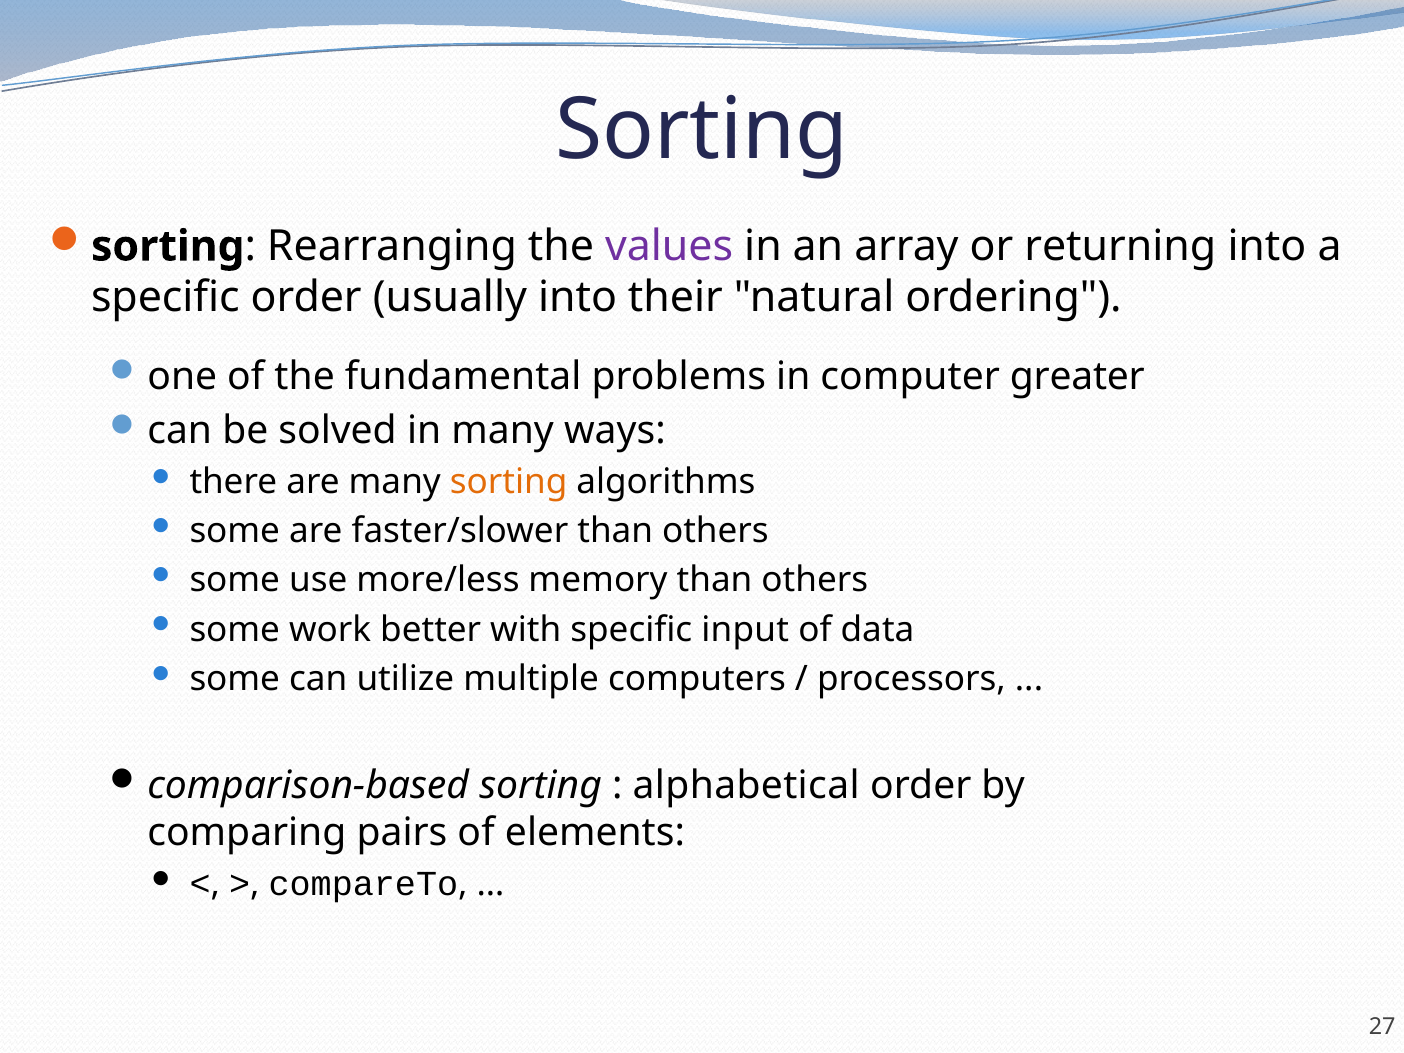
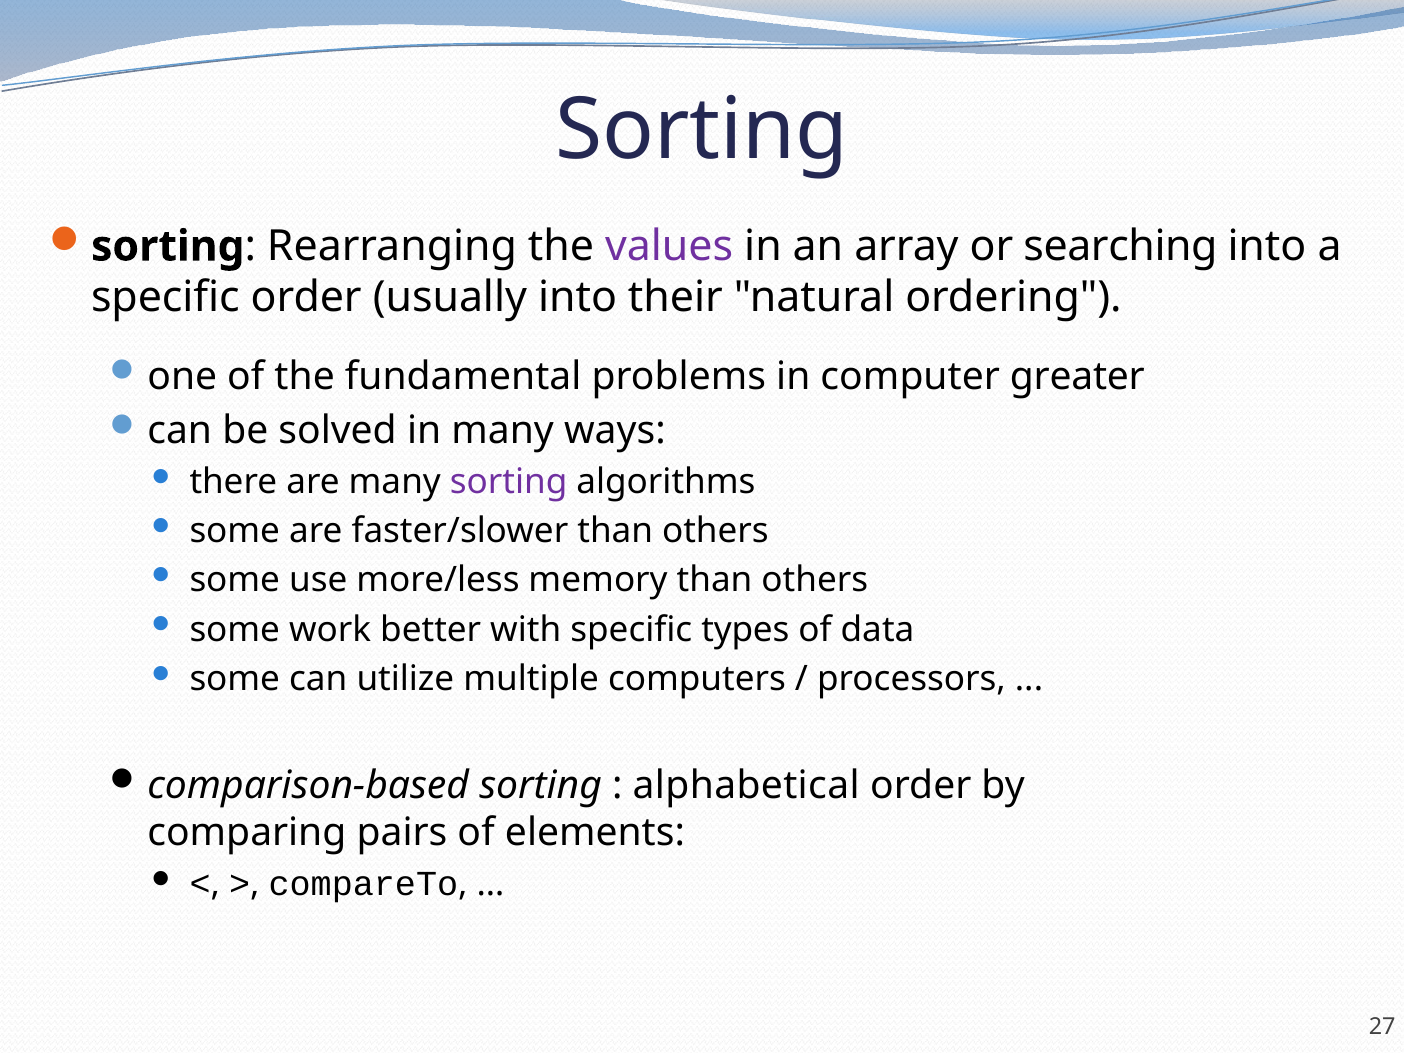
returning: returning -> searching
sorting at (509, 482) colour: orange -> purple
input: input -> types
